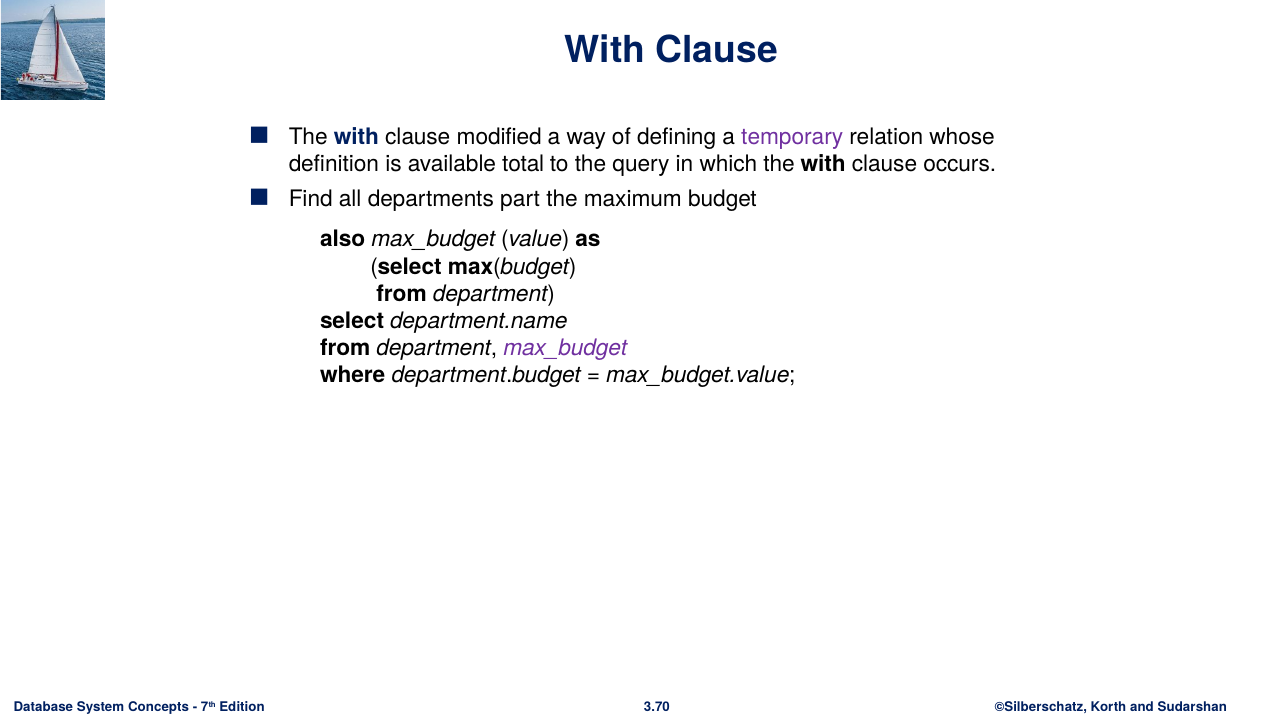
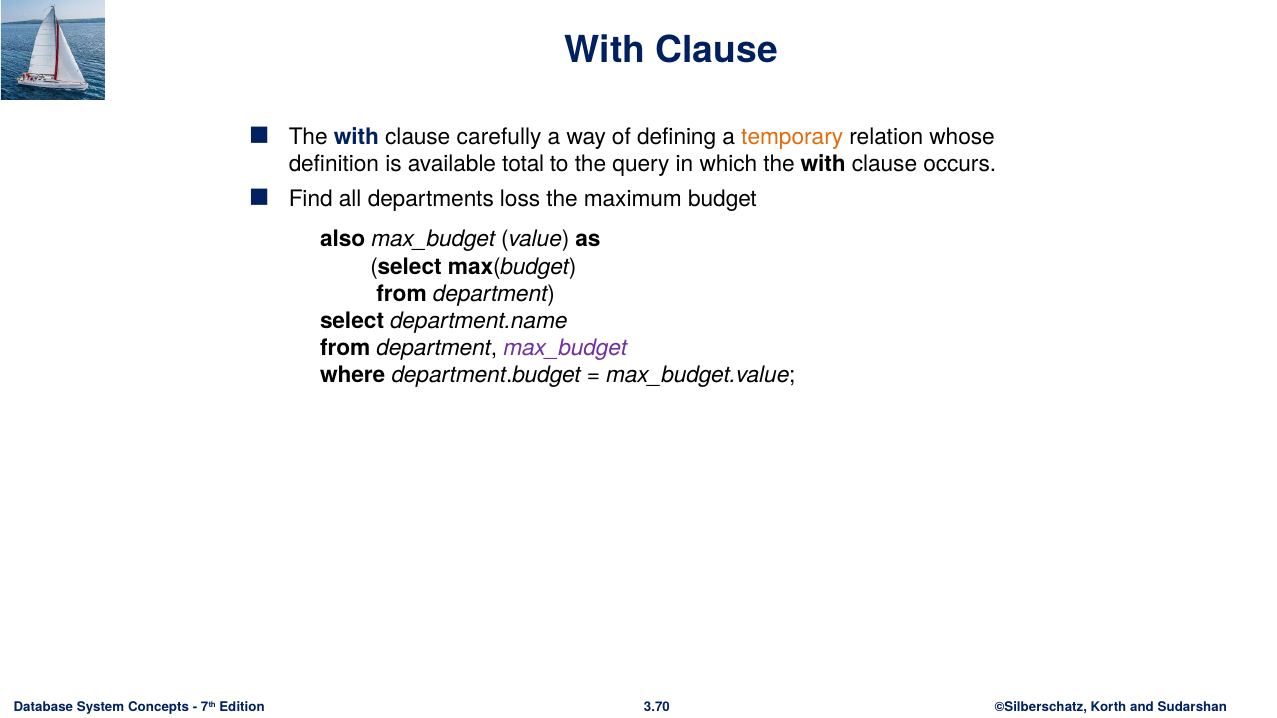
modified: modified -> carefully
temporary colour: purple -> orange
part: part -> loss
